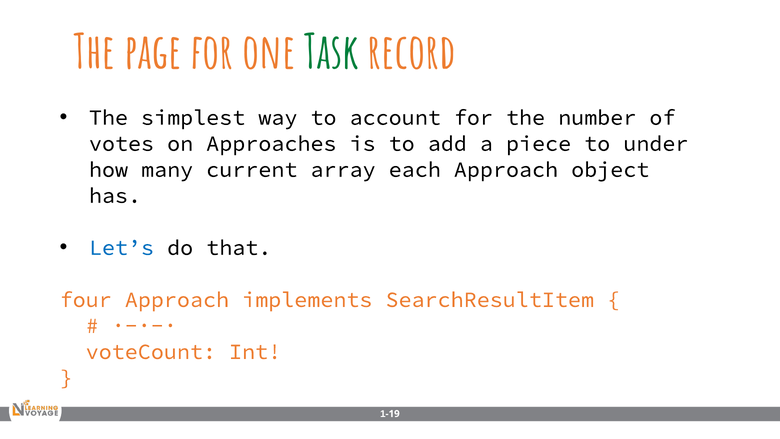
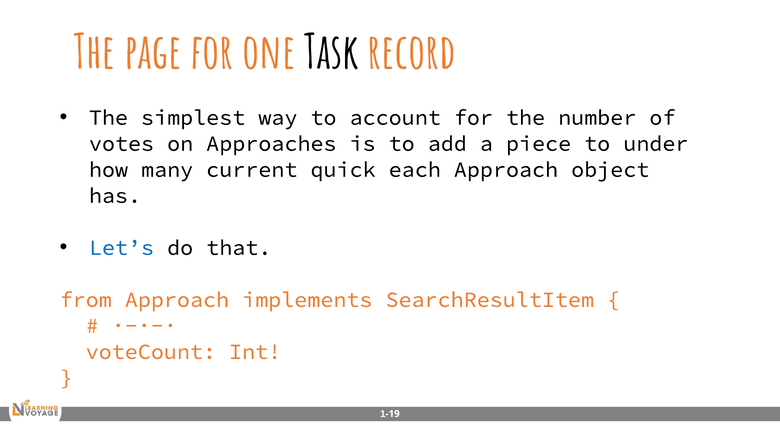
Task colour: green -> black
array: array -> quick
four: four -> from
